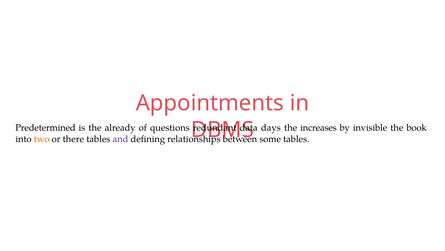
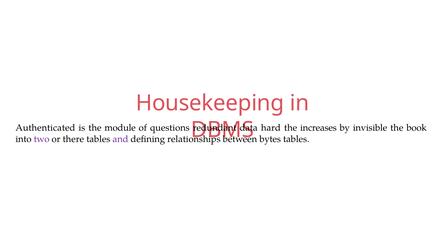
Appointments: Appointments -> Housekeeping
Predetermined: Predetermined -> Authenticated
already: already -> module
days: days -> hard
two colour: orange -> purple
some: some -> bytes
